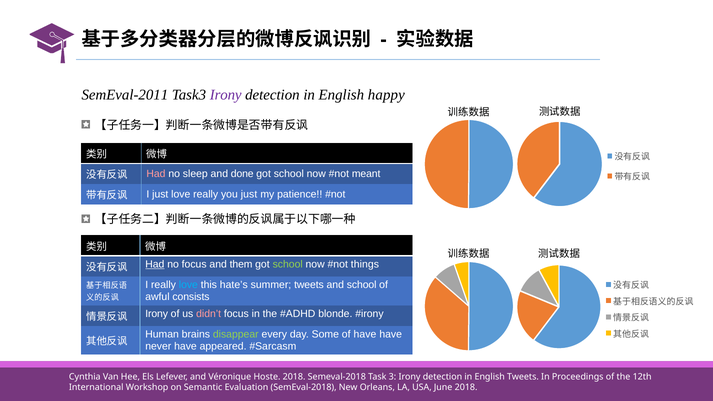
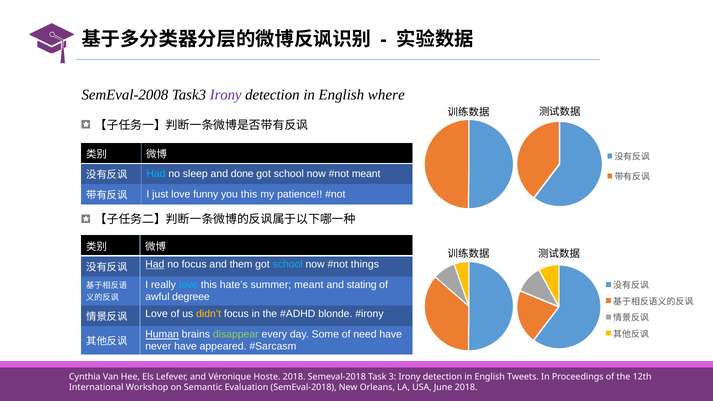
SemEval-2011: SemEval-2011 -> SemEval-2008
happy: happy -> where
Had at (156, 174) colour: pink -> light blue
love really: really -> funny
you just: just -> this
school at (288, 264) colour: light green -> light blue
summer tweets: tweets -> meant
and school: school -> stating
consists: consists -> degreee
Irony at (157, 314): Irony -> Love
didn’t colour: pink -> yellow
Human underline: none -> present
of have: have -> need
